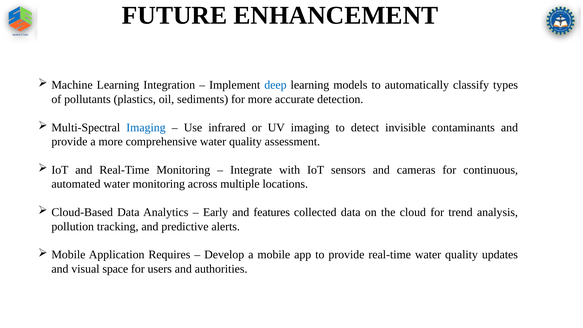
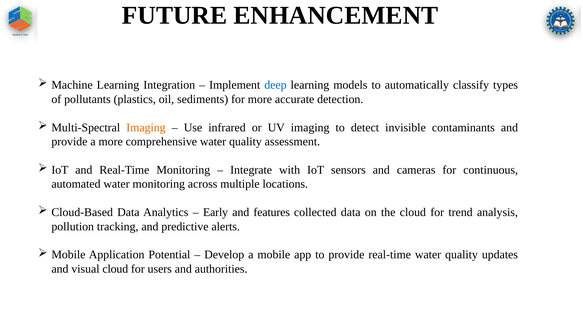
Imaging at (146, 127) colour: blue -> orange
Requires: Requires -> Potential
visual space: space -> cloud
